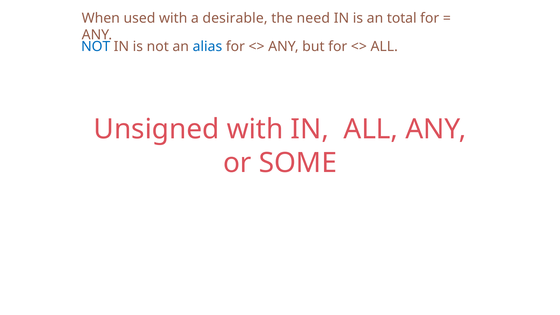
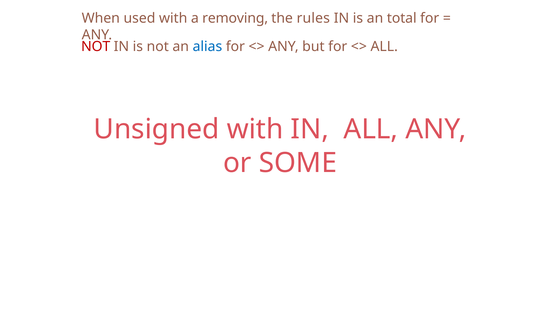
desirable: desirable -> removing
need: need -> rules
NOT at (96, 46) colour: blue -> red
